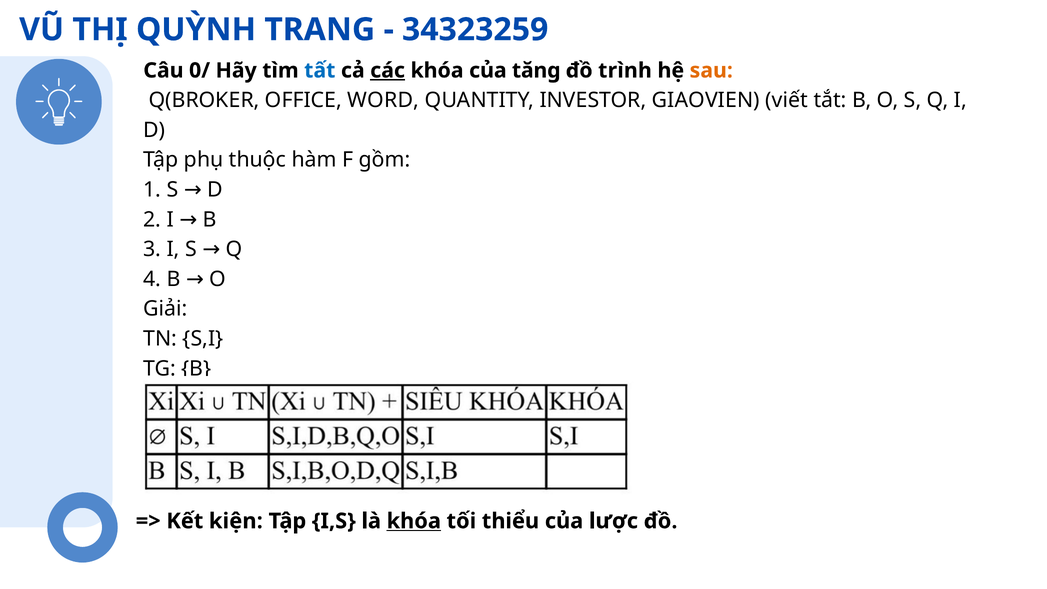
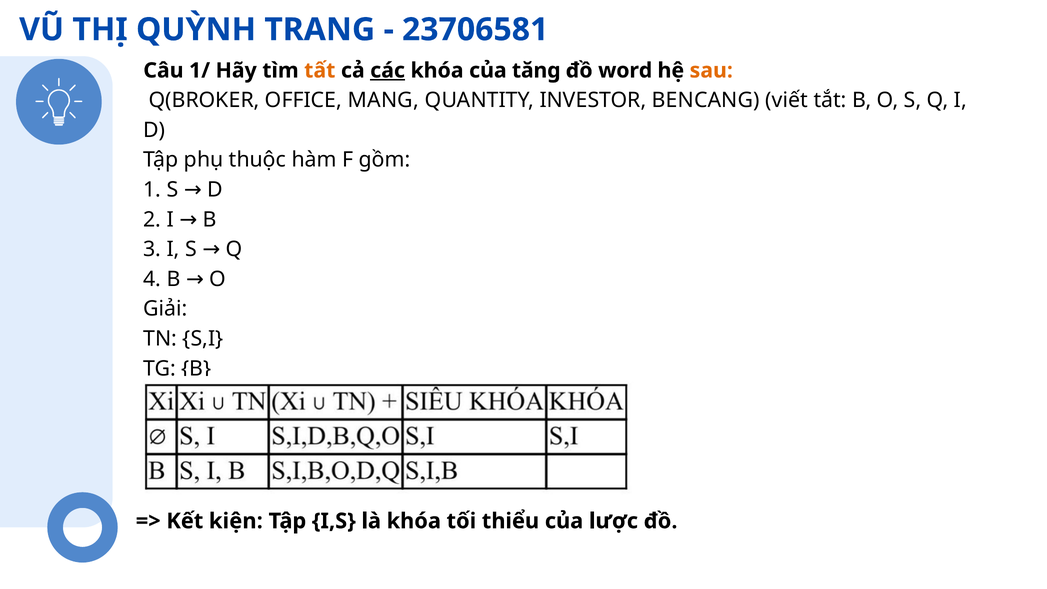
34323259: 34323259 -> 23706581
0/: 0/ -> 1/
tất colour: blue -> orange
trình: trình -> word
WORD: WORD -> MANG
GIAOVIEN: GIAOVIEN -> BENCANG
khóa at (414, 521) underline: present -> none
